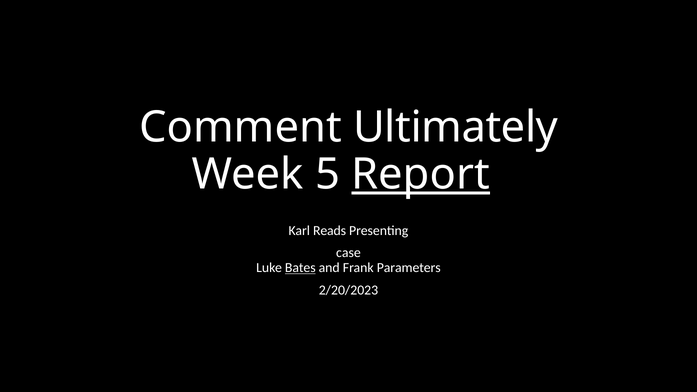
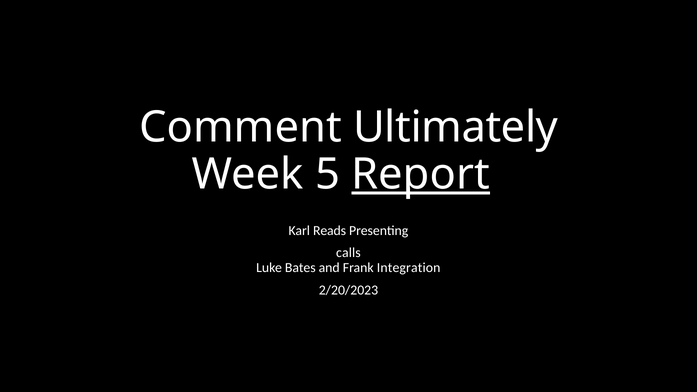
case: case -> calls
Bates underline: present -> none
Parameters: Parameters -> Integration
